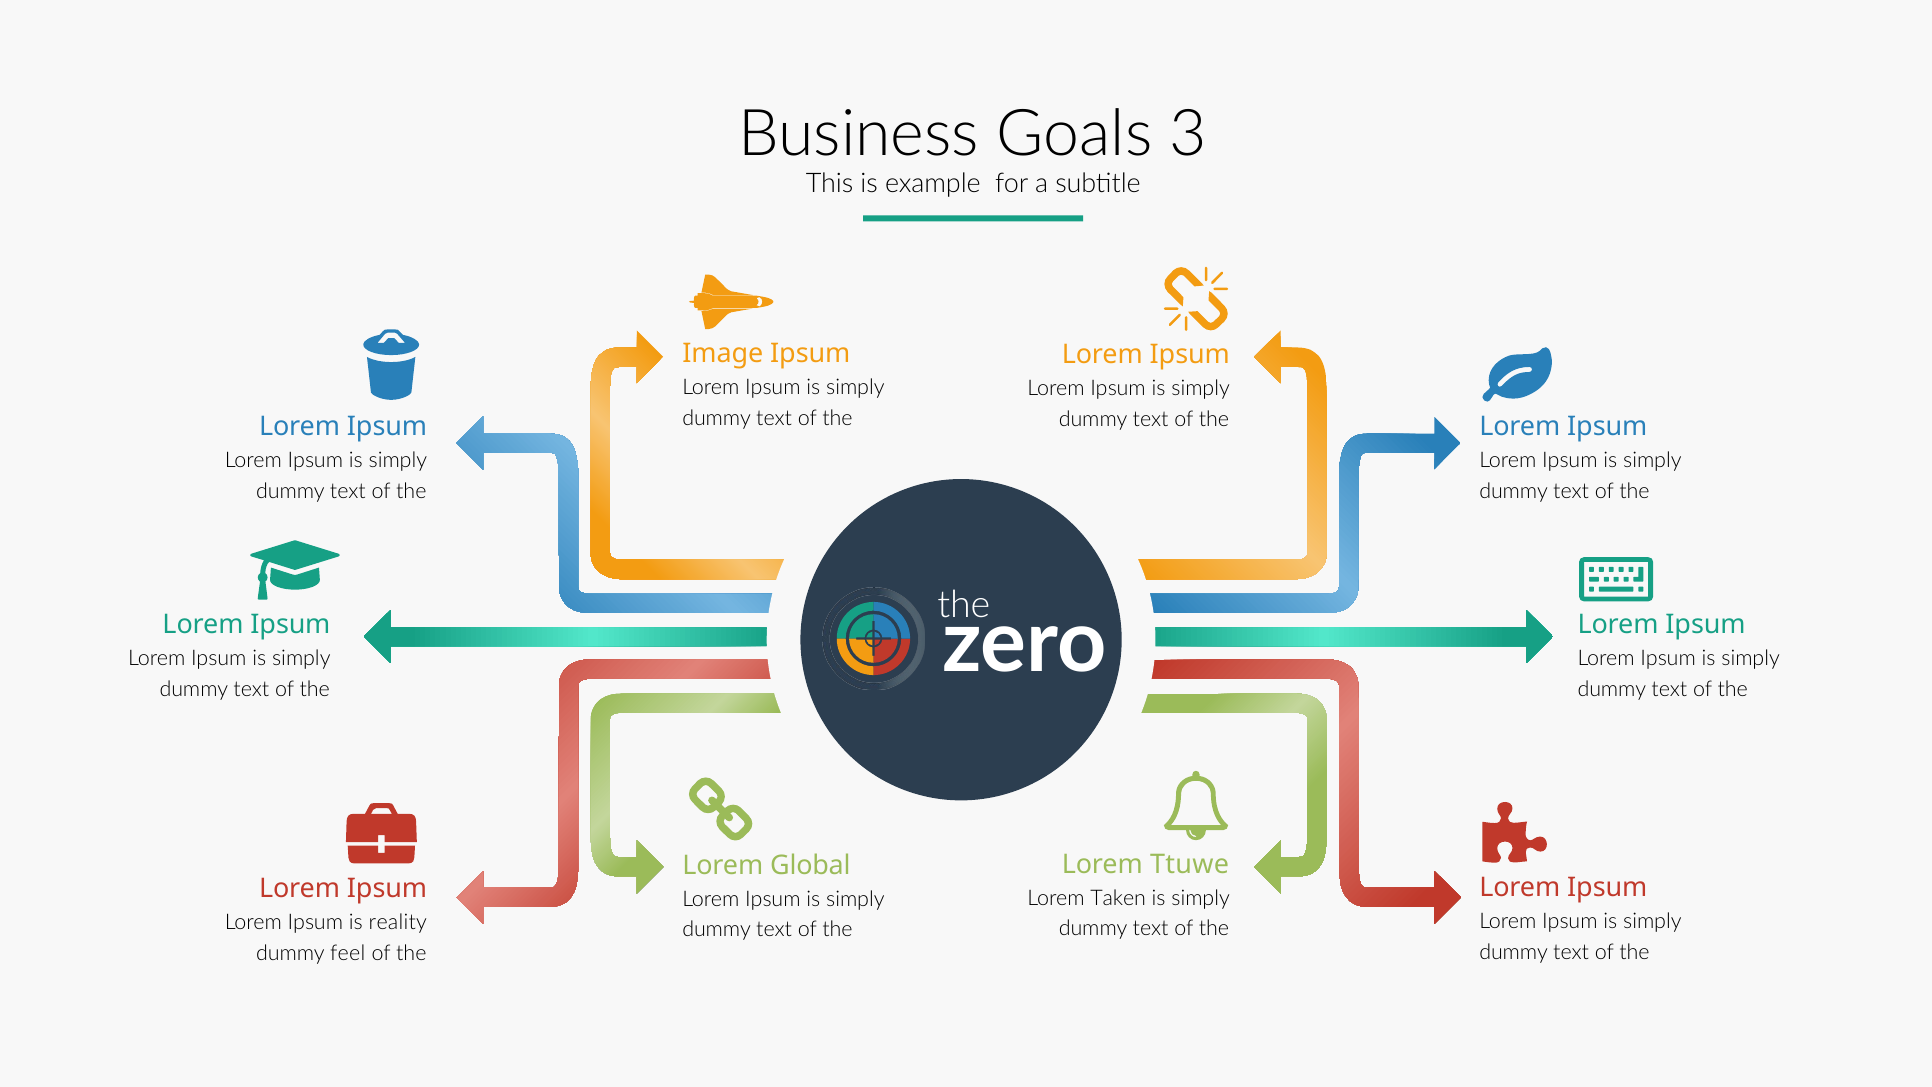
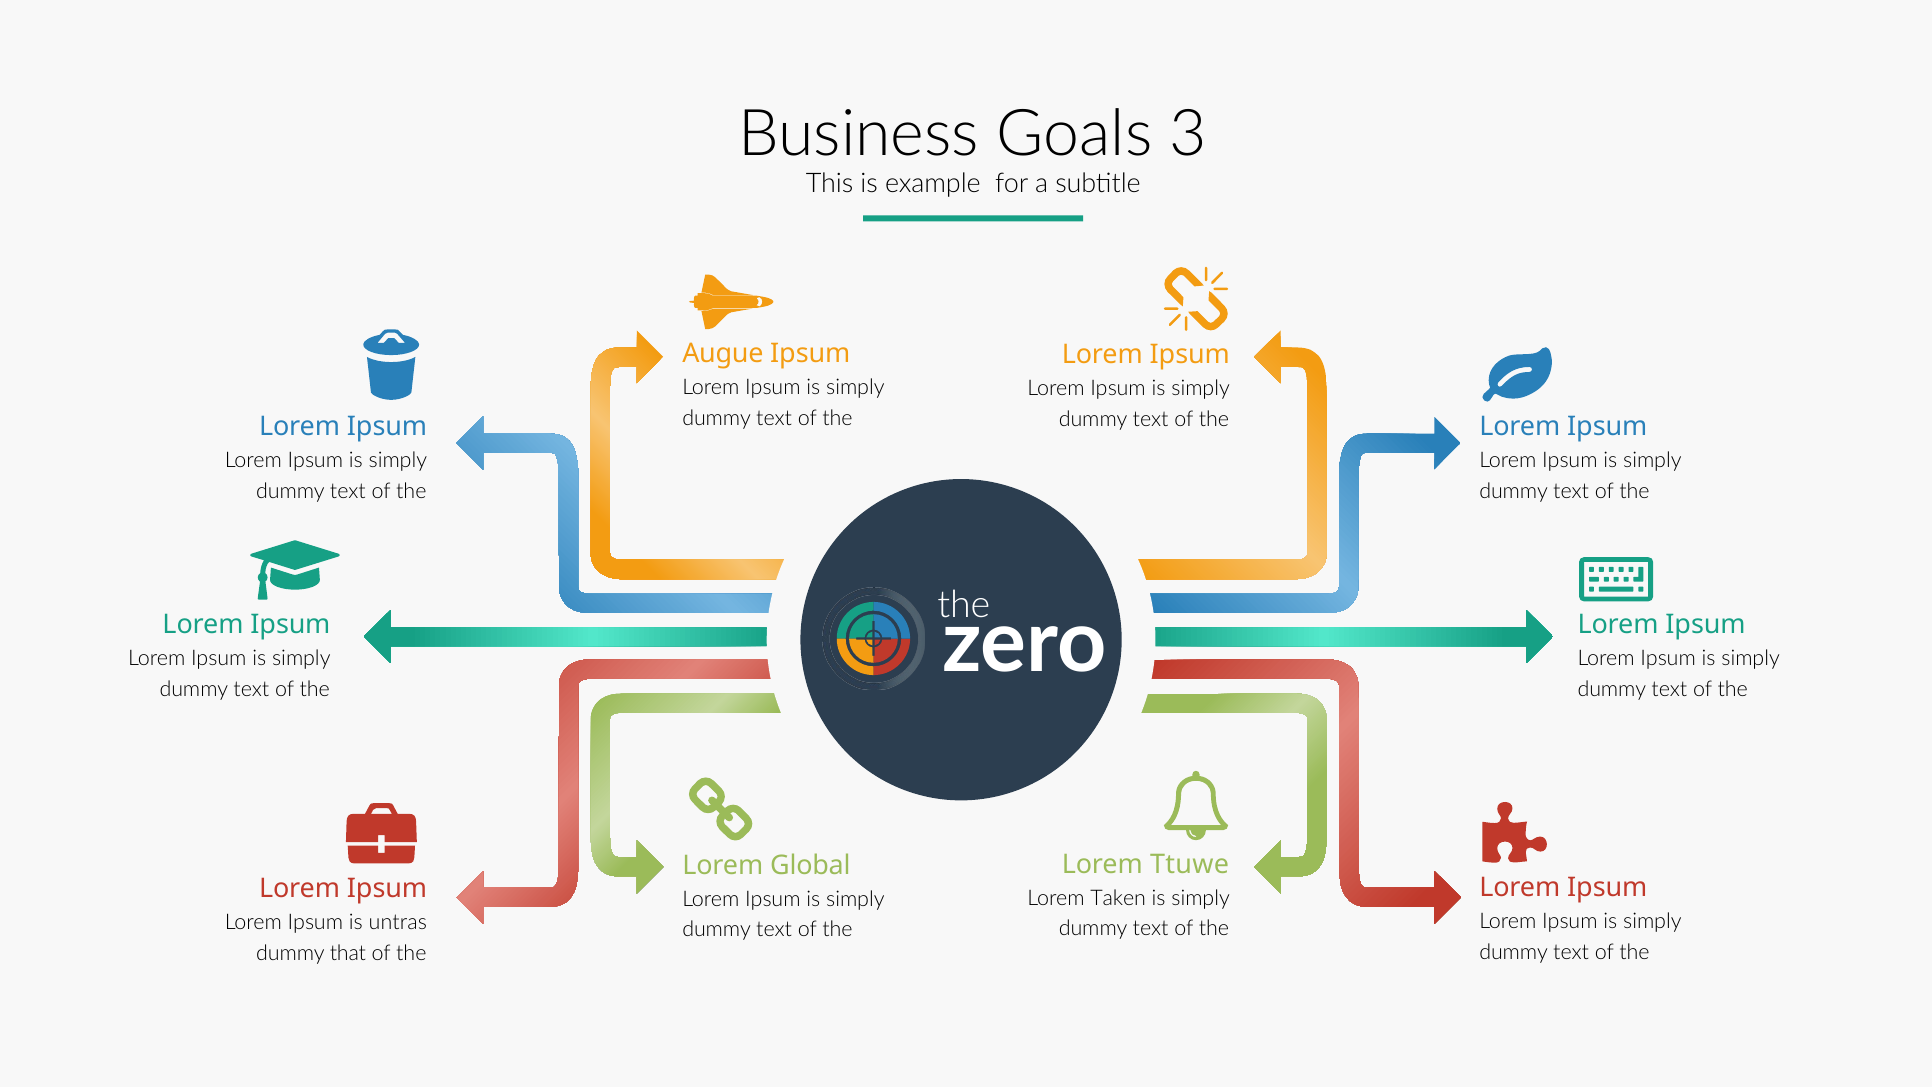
Image: Image -> Augue
reality: reality -> untras
feel: feel -> that
